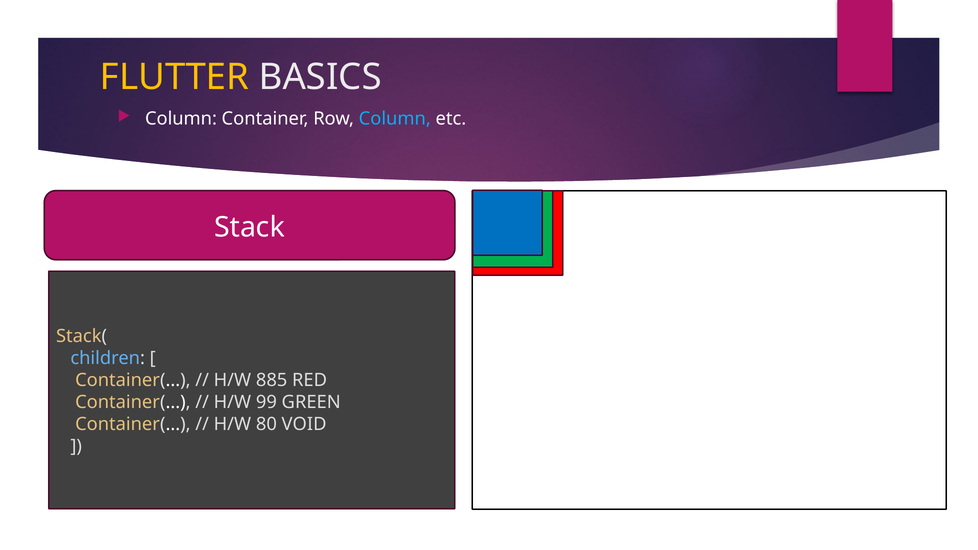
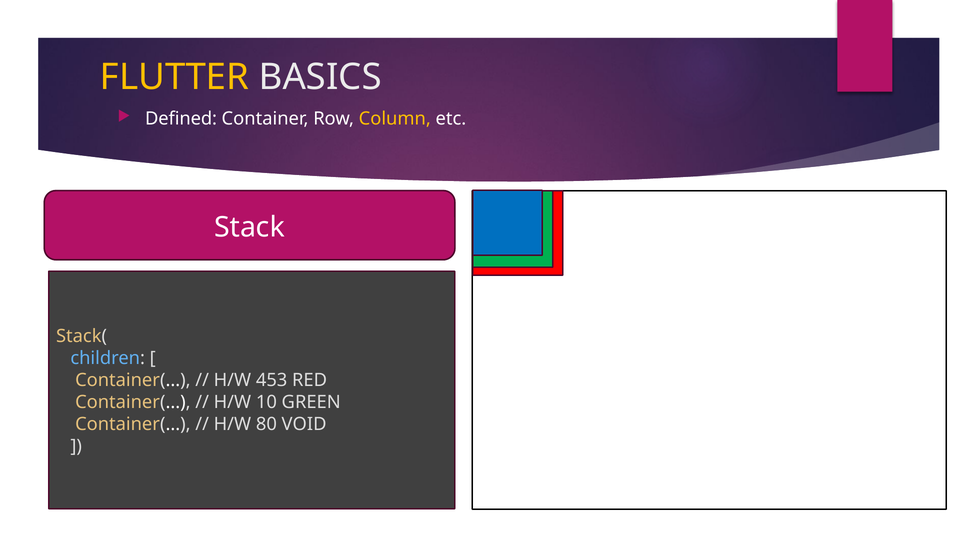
Column at (181, 119): Column -> Defined
Column at (395, 119) colour: light blue -> yellow
885: 885 -> 453
99: 99 -> 10
